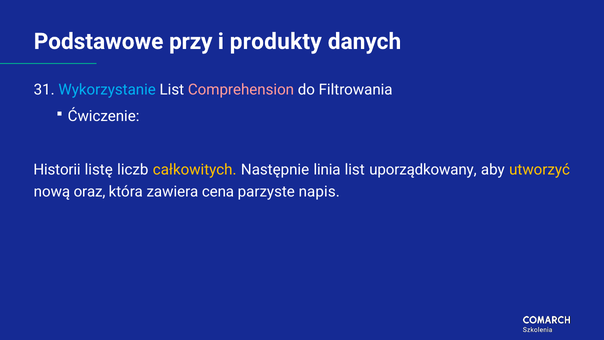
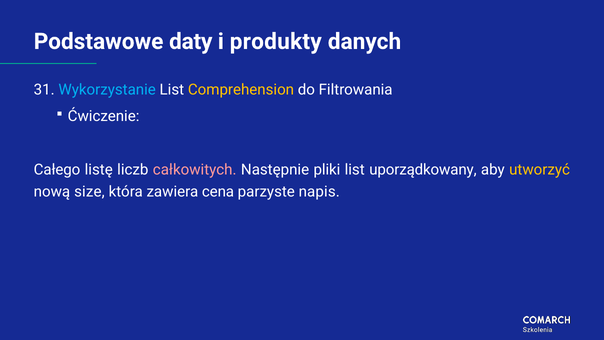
przy: przy -> daty
Comprehension colour: pink -> yellow
Historii: Historii -> Całego
całkowitych colour: yellow -> pink
linia: linia -> pliki
oraz: oraz -> size
